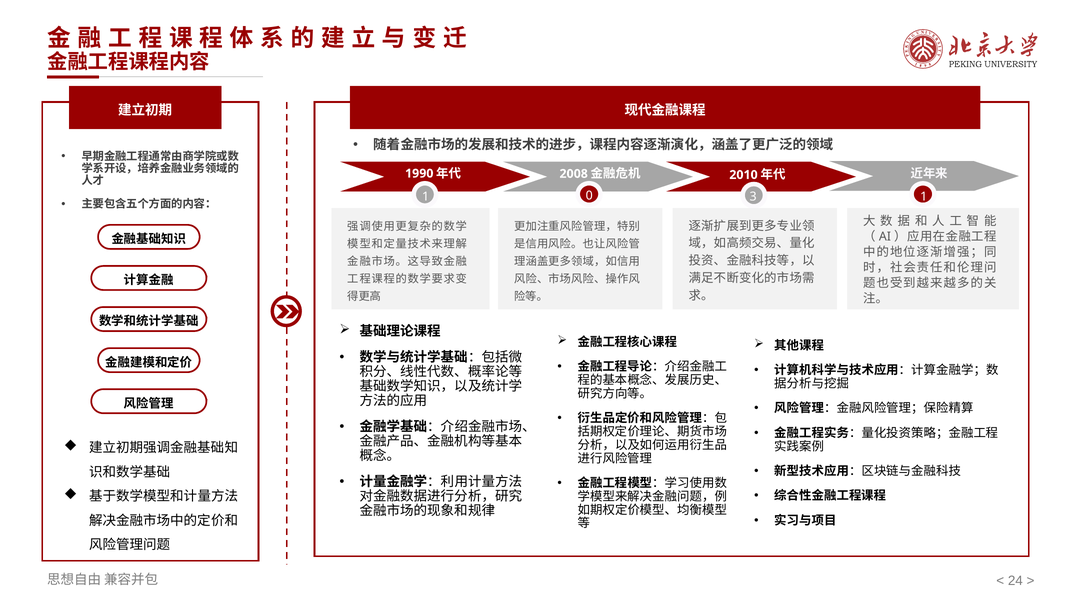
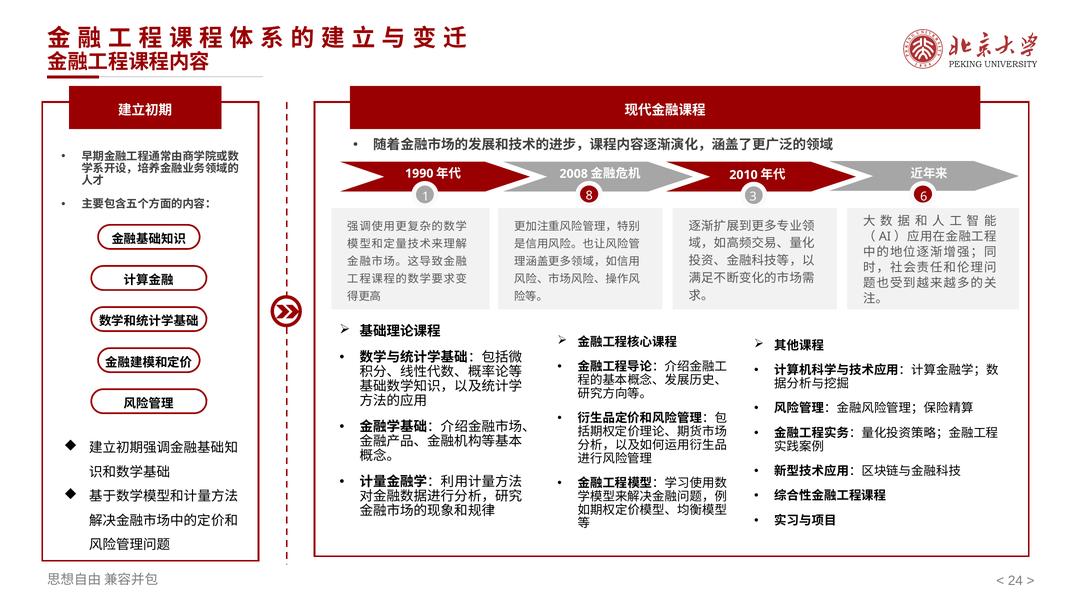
0: 0 -> 8
3 1: 1 -> 6
